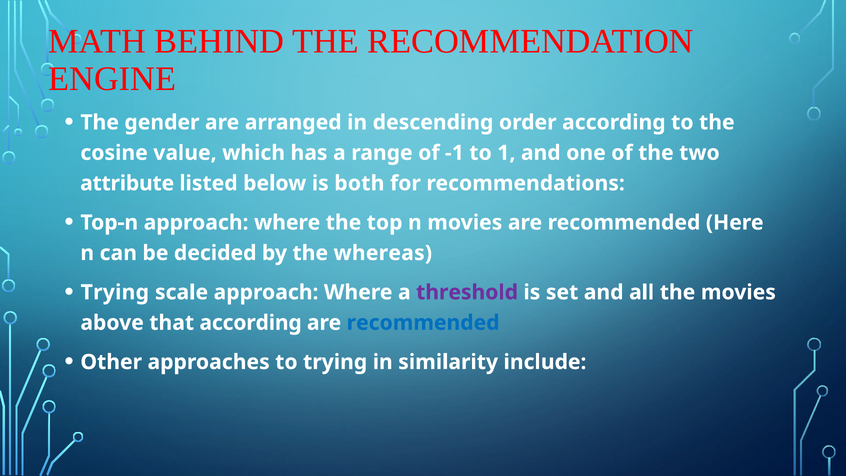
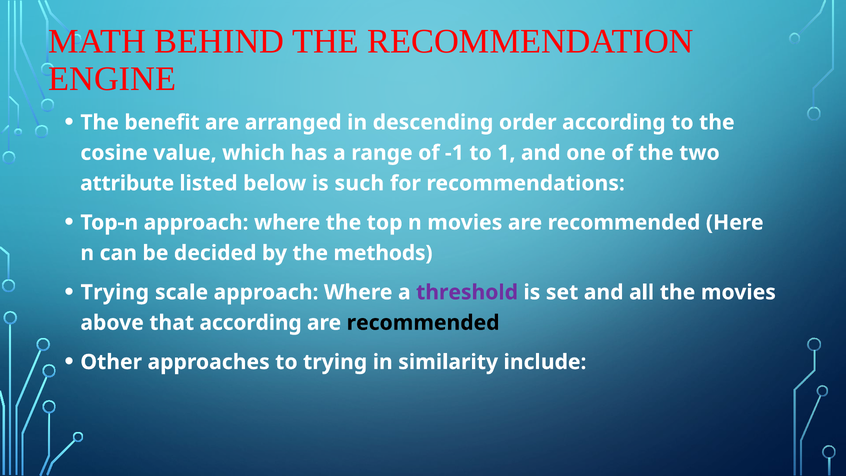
gender: gender -> benefit
both: both -> such
whereas: whereas -> methods
recommended at (423, 323) colour: blue -> black
